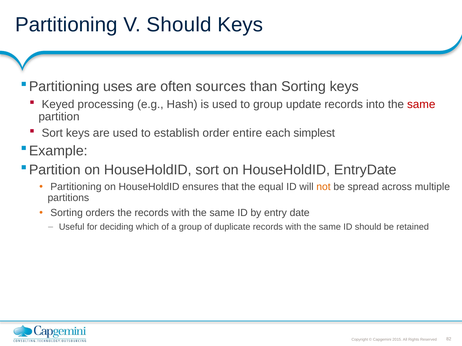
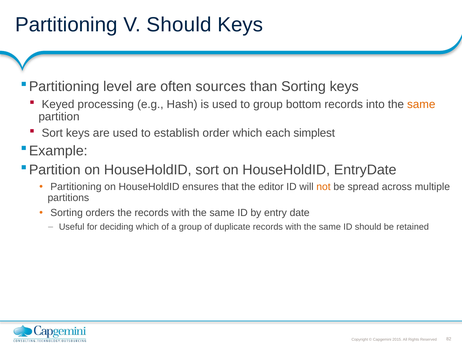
uses: uses -> level
update: update -> bottom
same at (421, 104) colour: red -> orange
order entire: entire -> which
equal: equal -> editor
